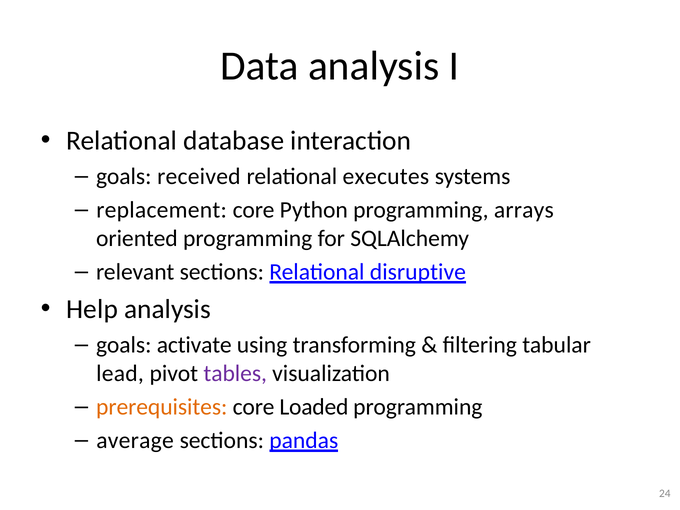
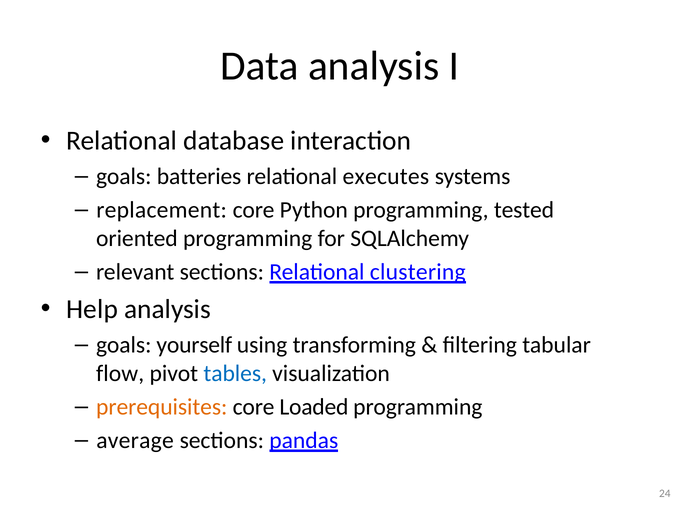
received: received -> batteries
arrays: arrays -> tested
disruptive: disruptive -> clustering
activate: activate -> yourself
lead: lead -> flow
tables colour: purple -> blue
